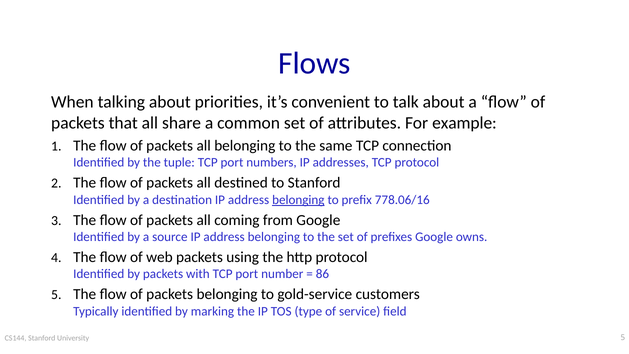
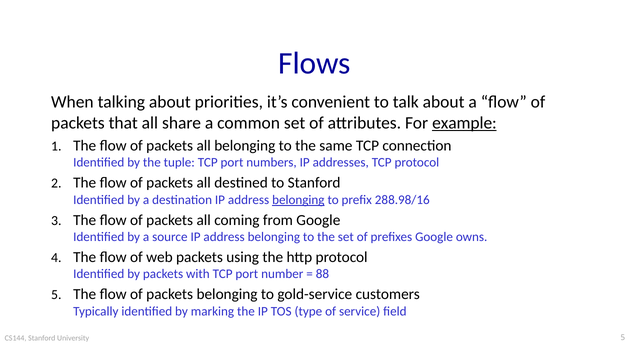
example underline: none -> present
778.06/16: 778.06/16 -> 288.98/16
86: 86 -> 88
